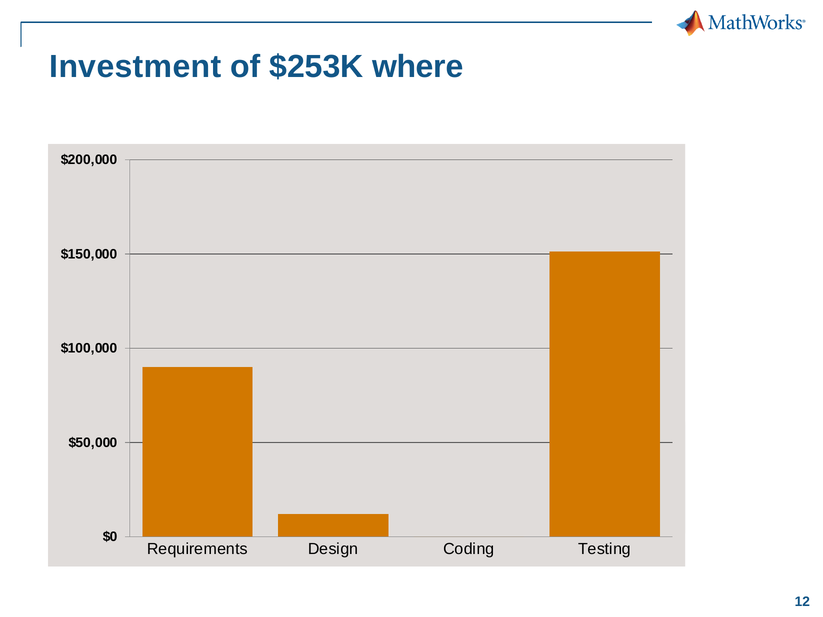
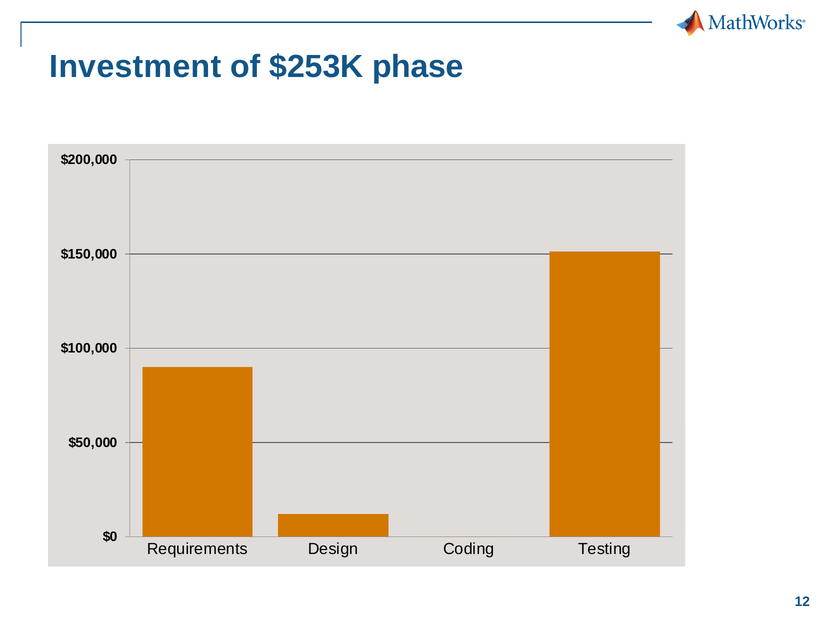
where: where -> phase
